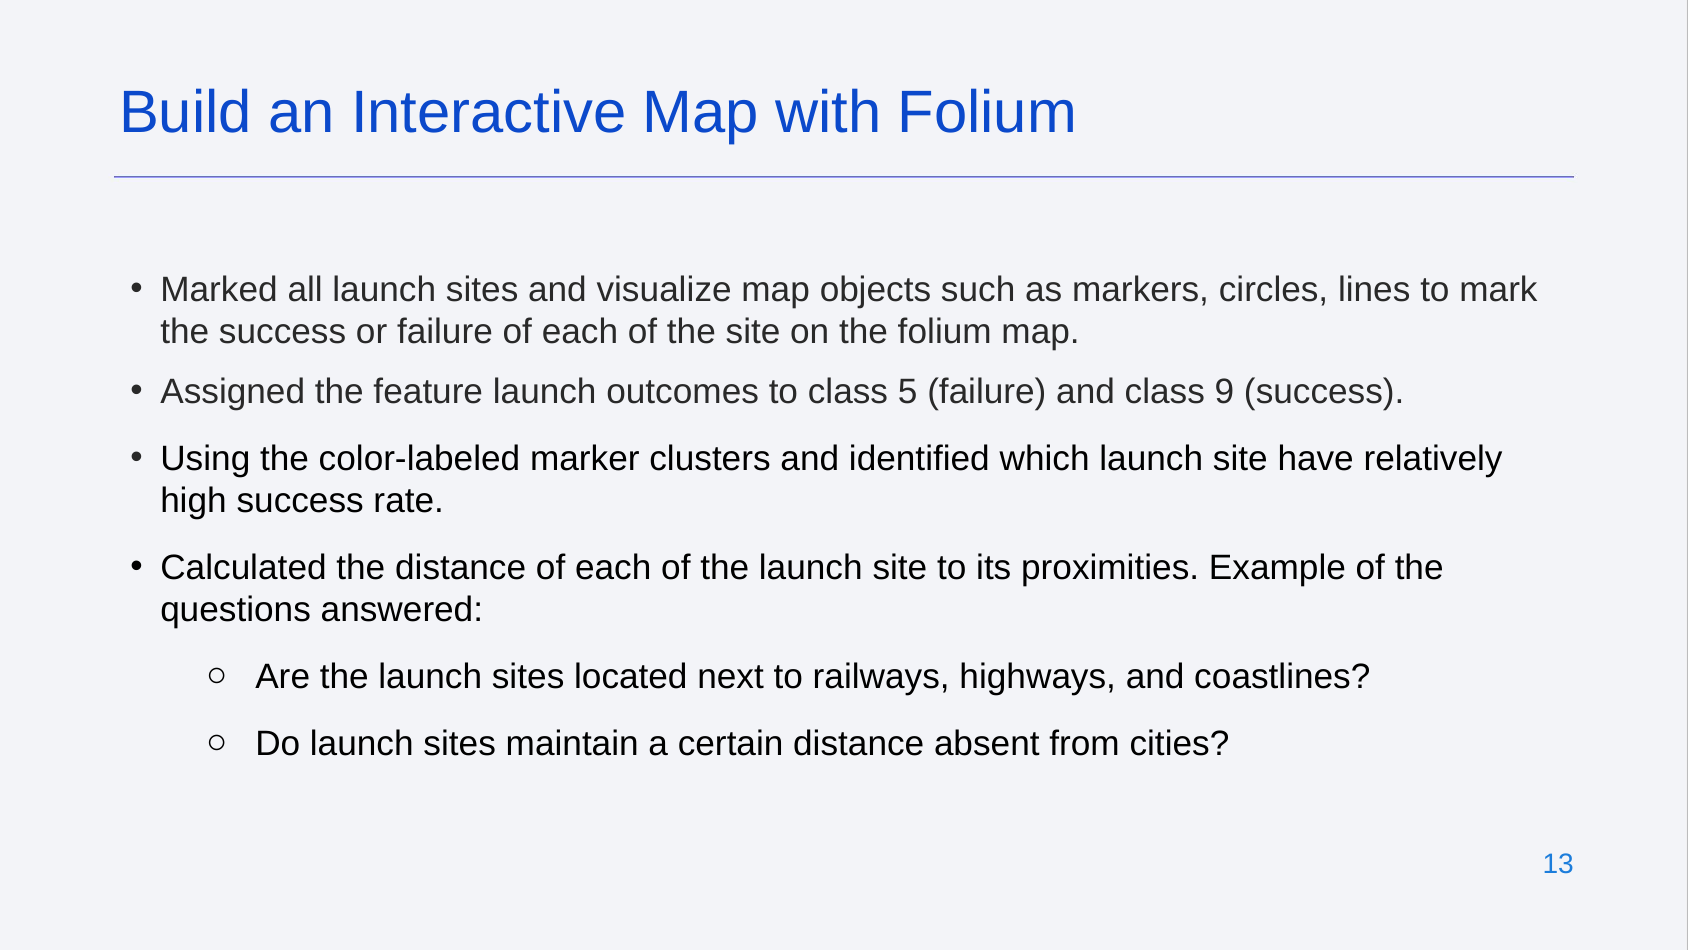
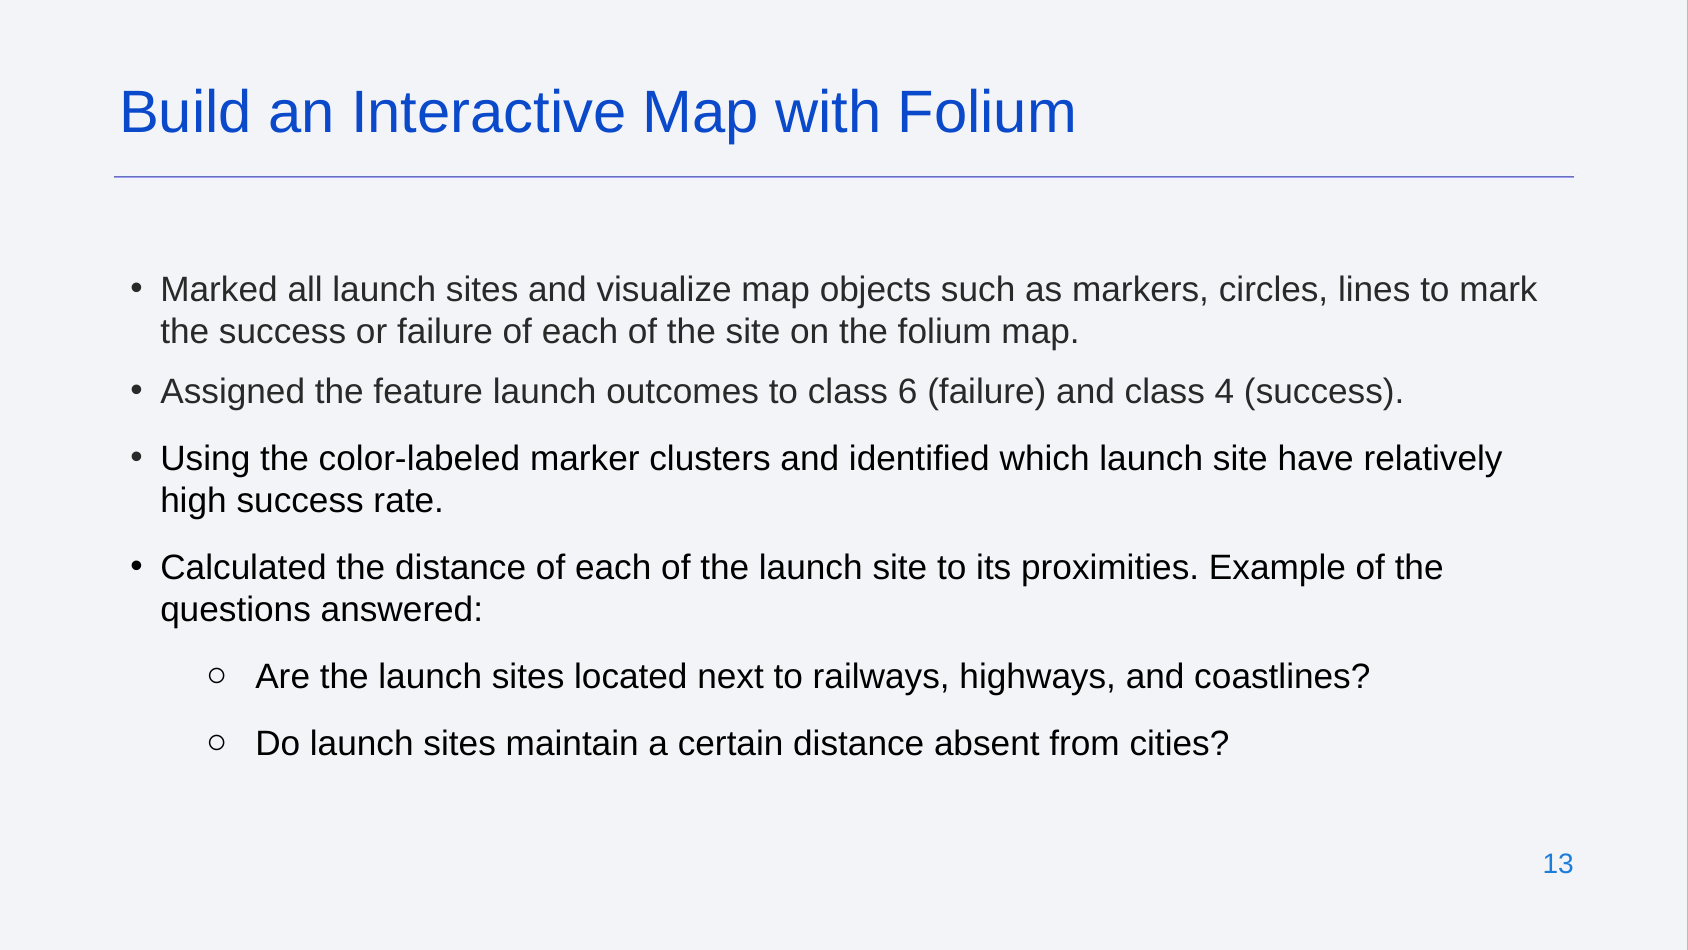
5: 5 -> 6
9: 9 -> 4
